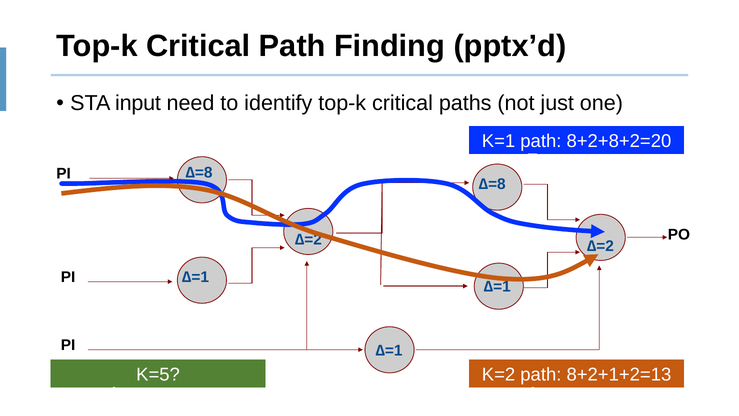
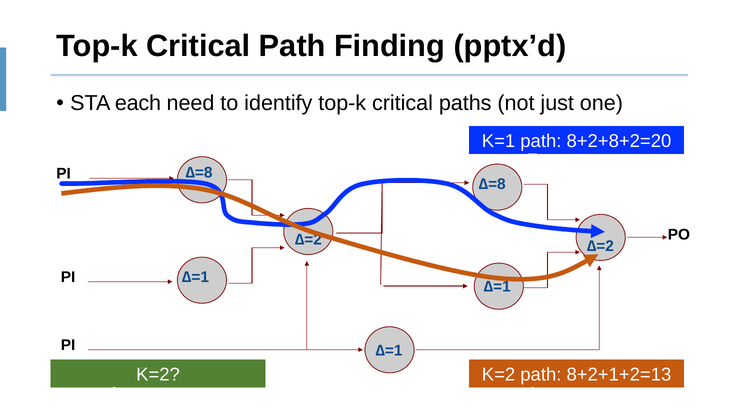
input: input -> each
K=5 at (158, 375): K=5 -> K=2
